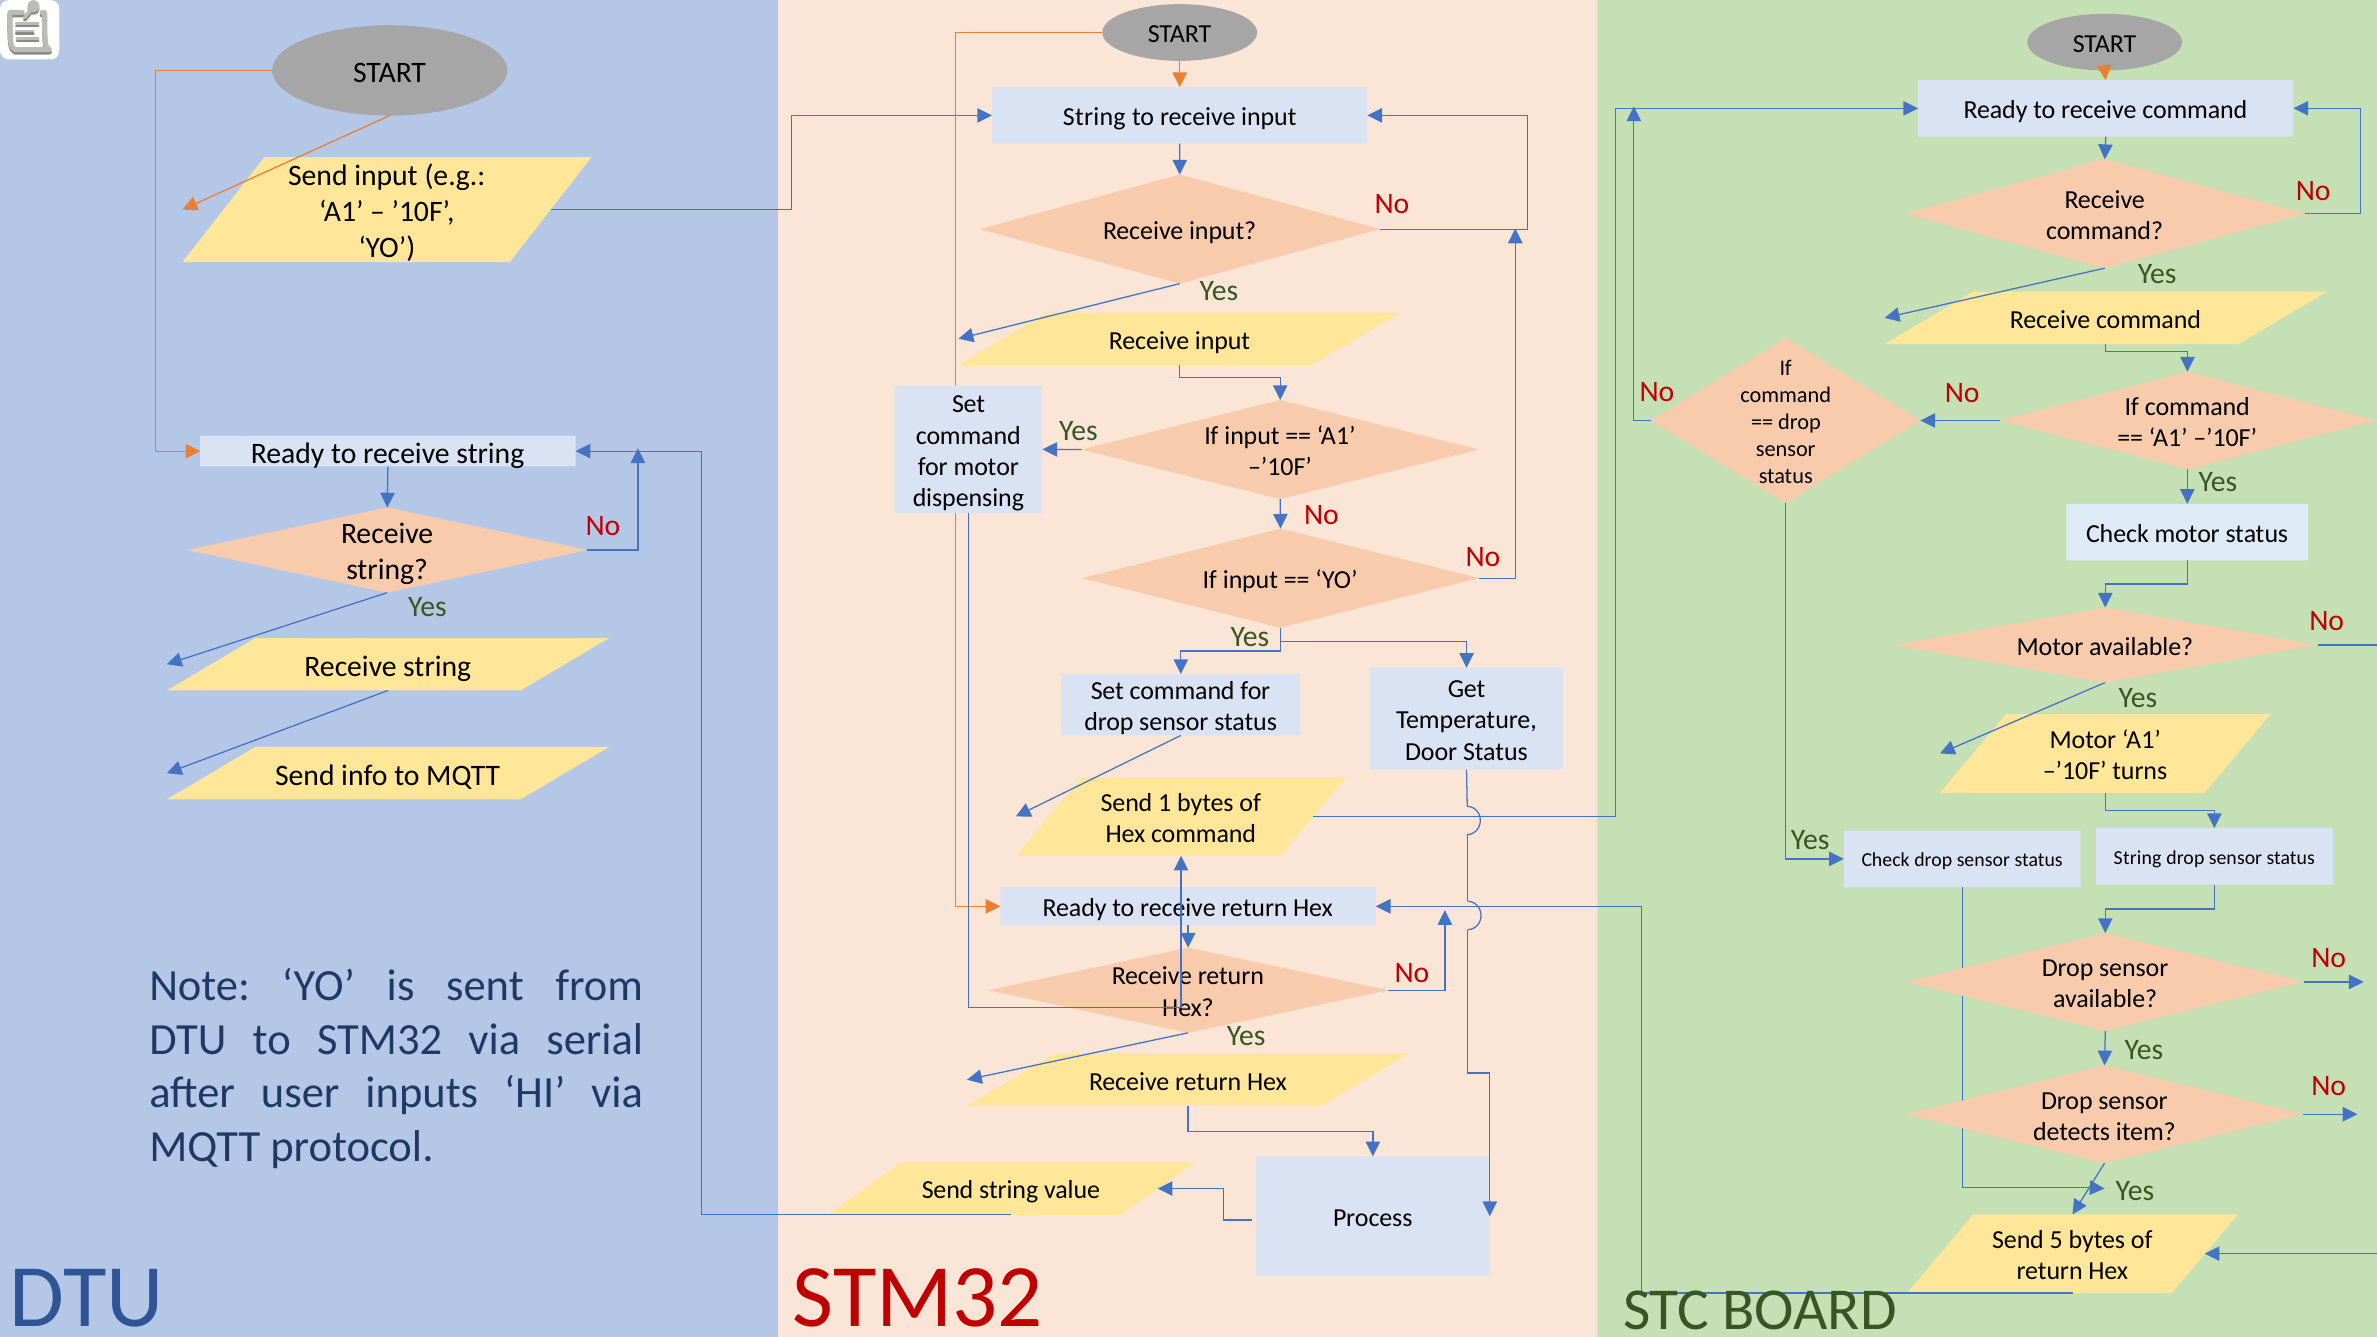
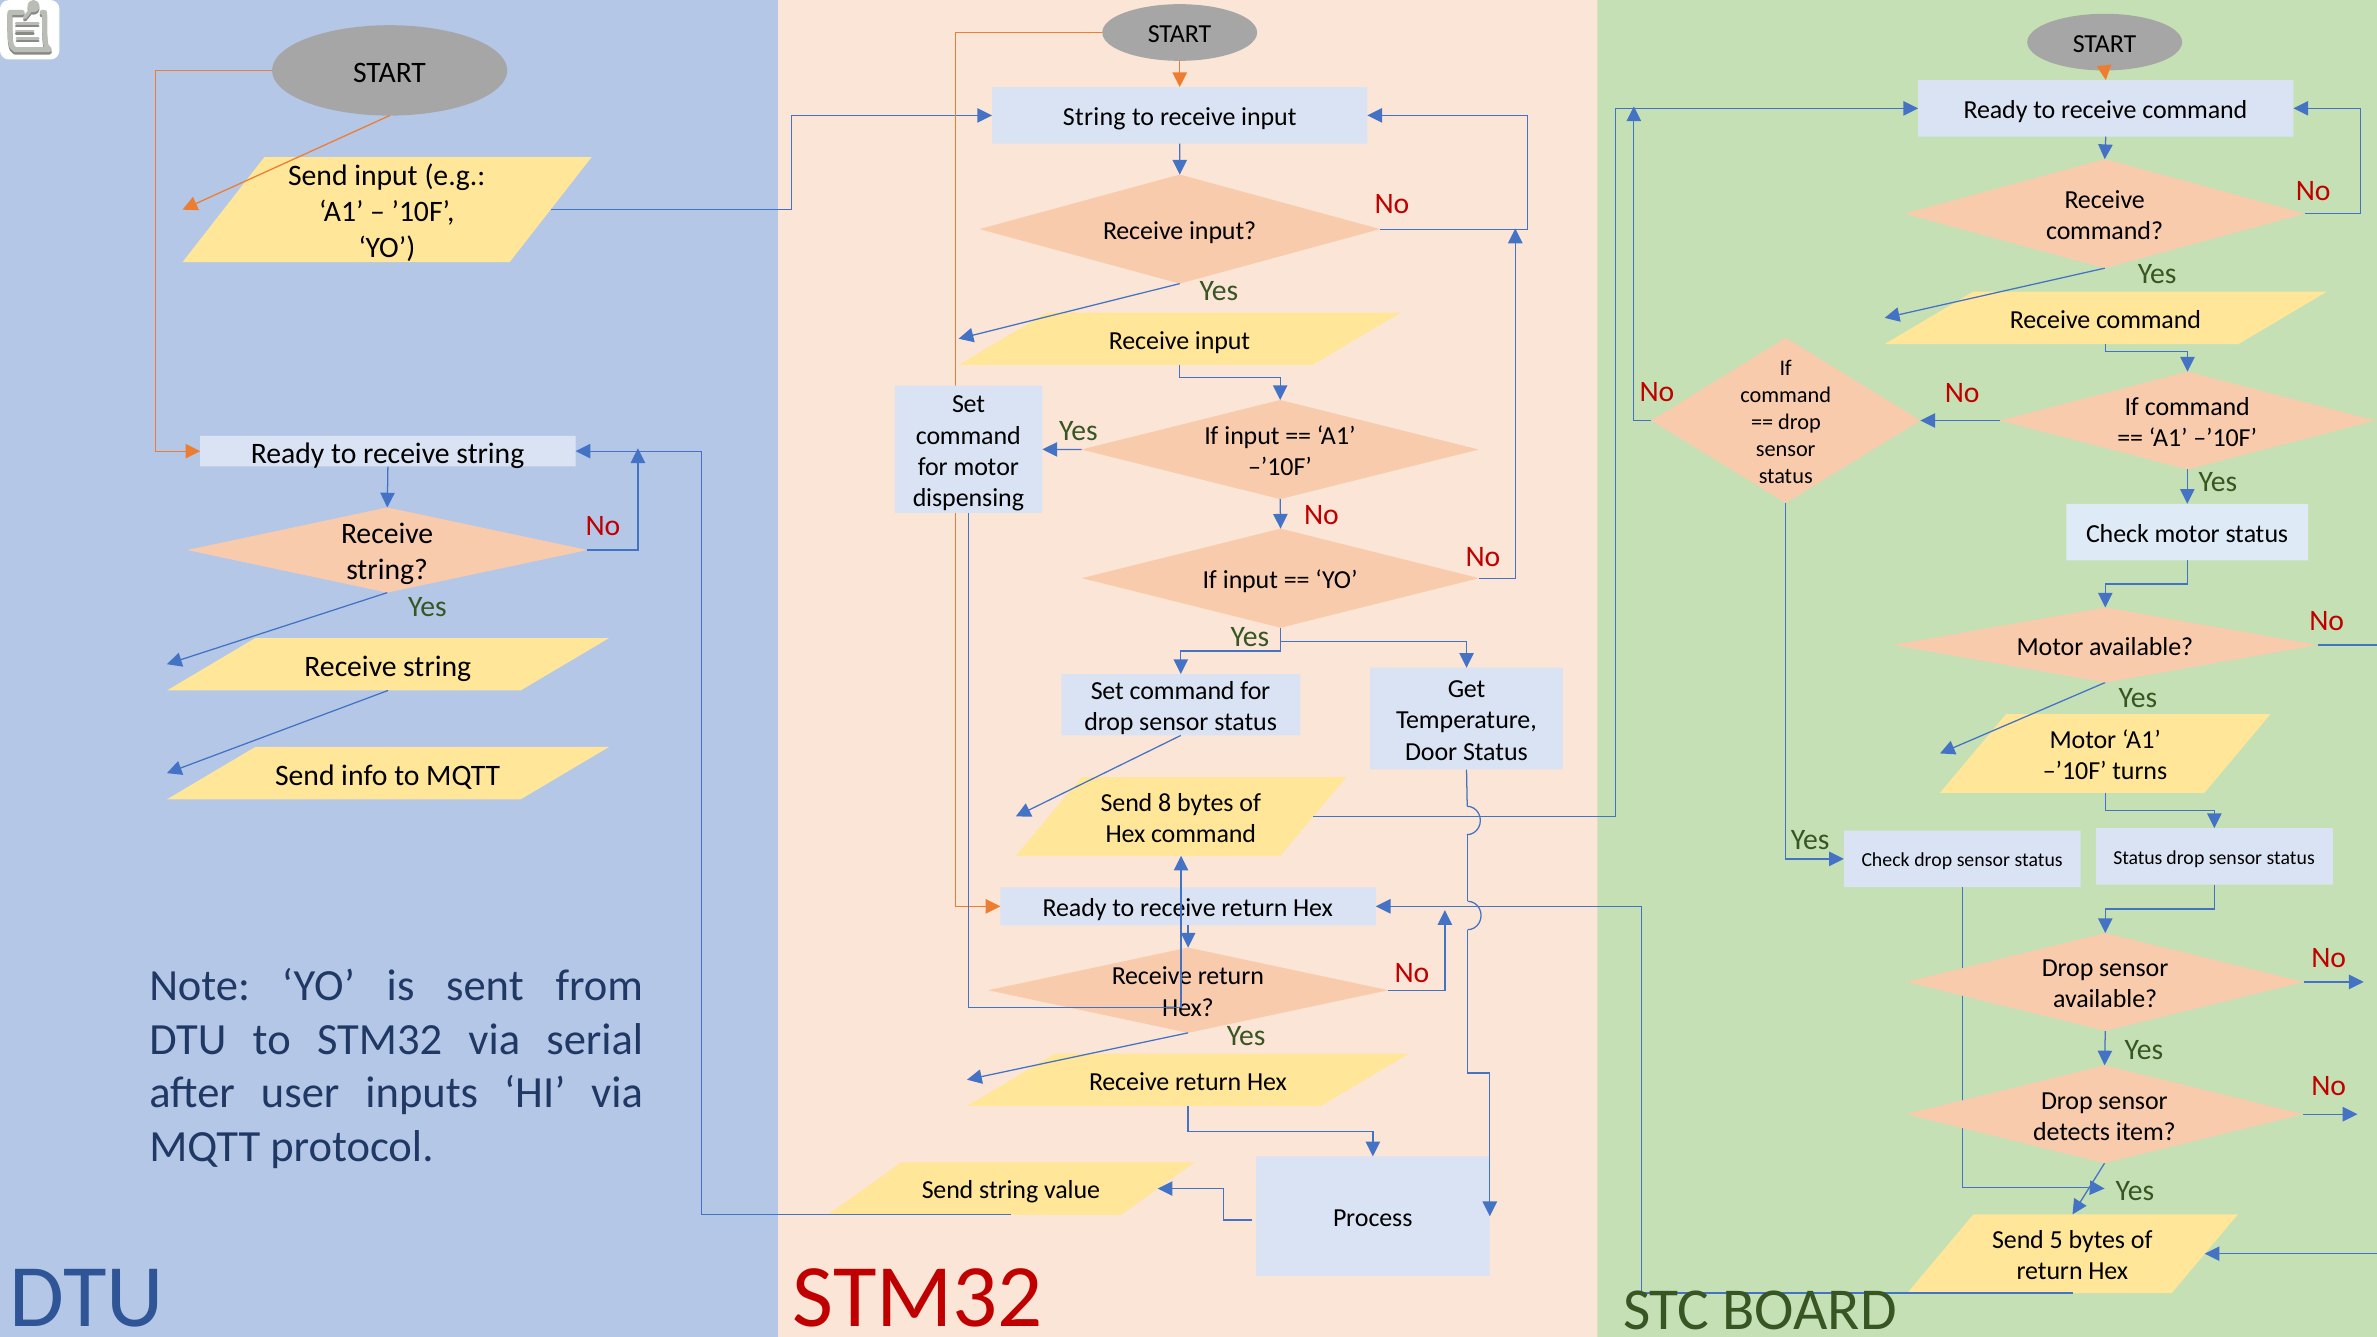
1: 1 -> 8
String at (2138, 858): String -> Status
